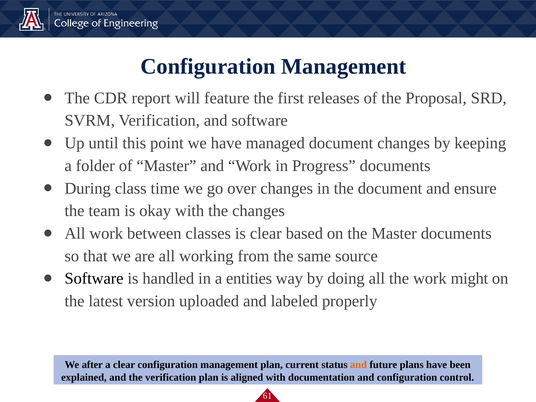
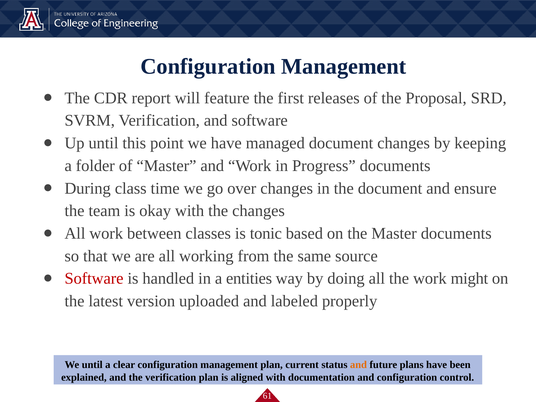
is clear: clear -> tonic
Software at (94, 279) colour: black -> red
We after: after -> until
